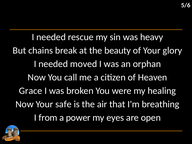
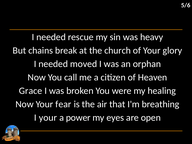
beauty: beauty -> church
safe: safe -> fear
I from: from -> your
